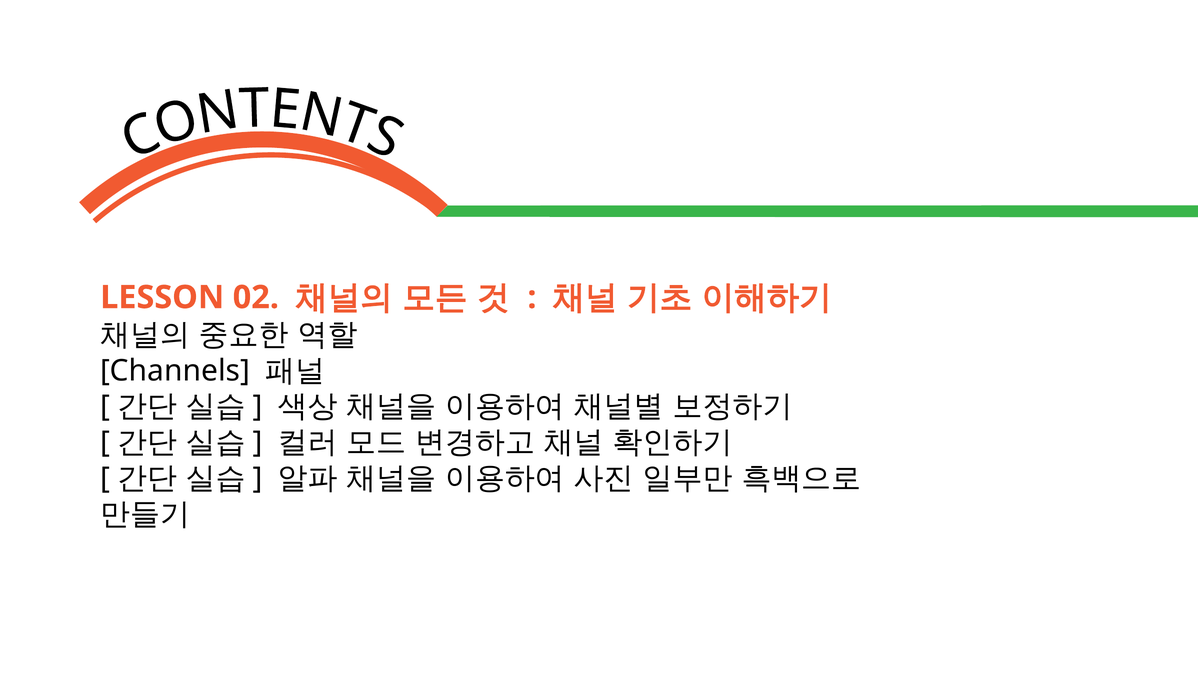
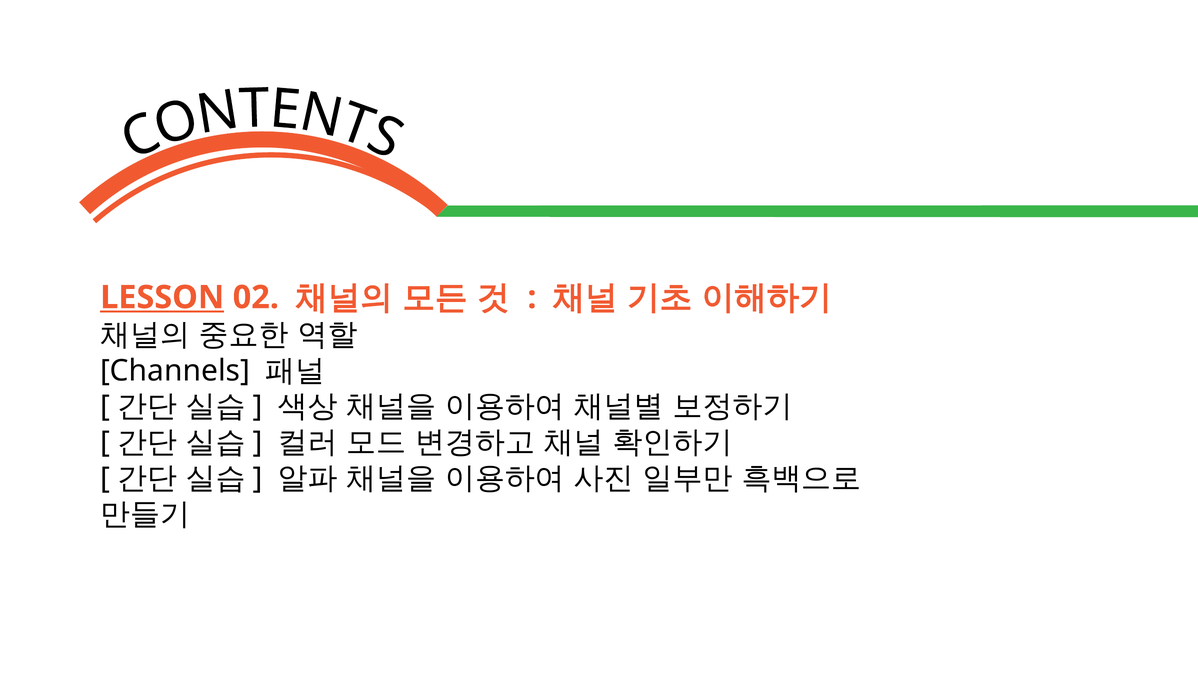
LESSON underline: none -> present
